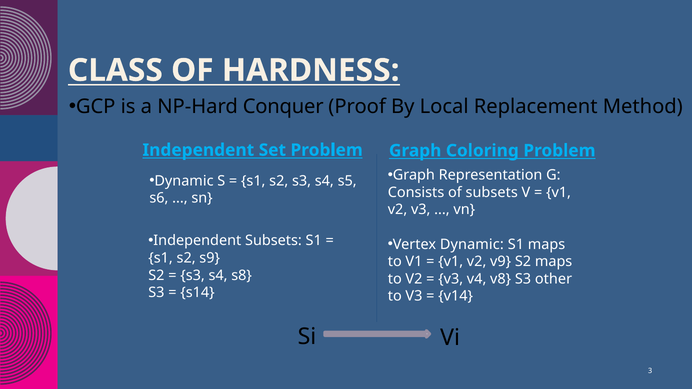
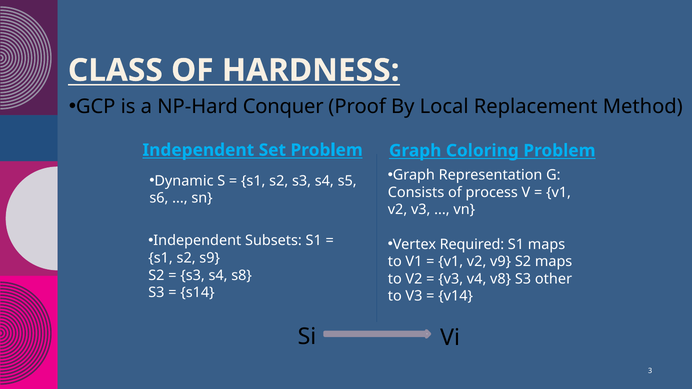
of subsets: subsets -> process
Vertex Dynamic: Dynamic -> Required
